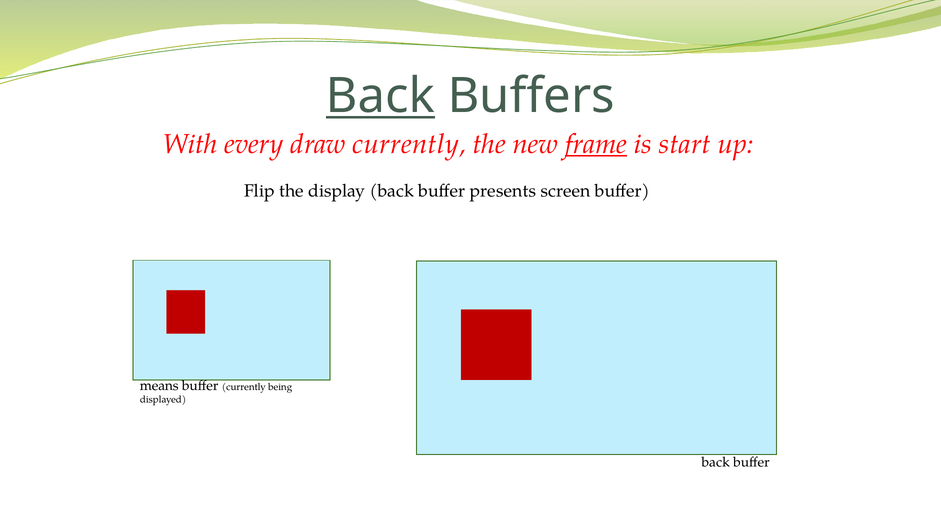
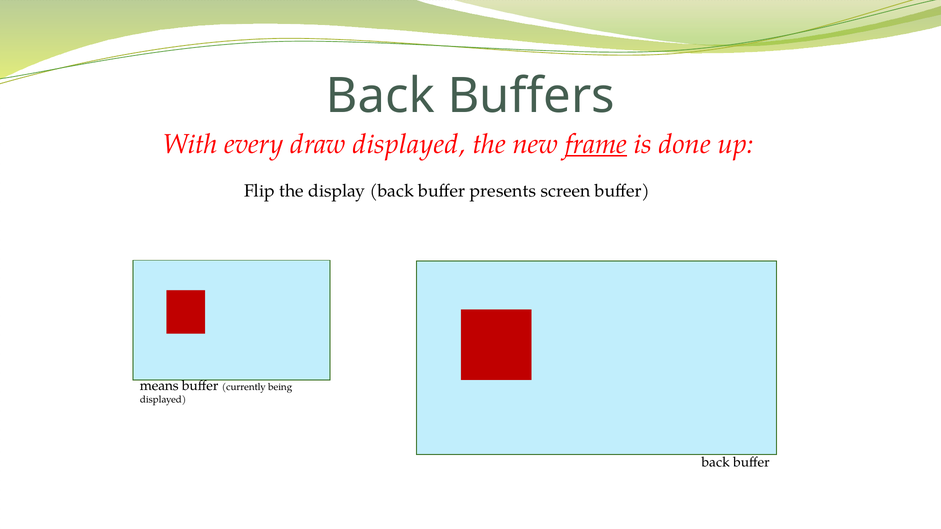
Back at (380, 96) underline: present -> none
draw currently: currently -> displayed
start: start -> done
